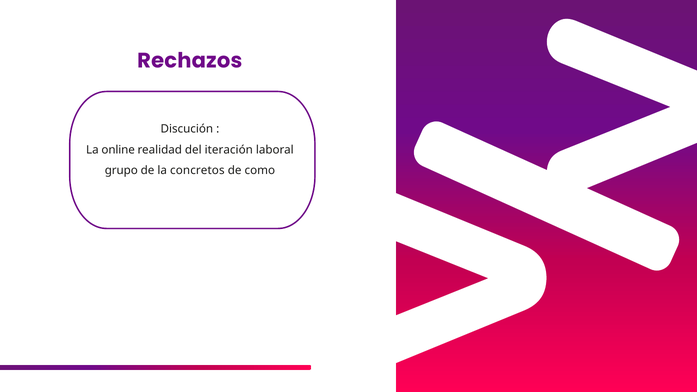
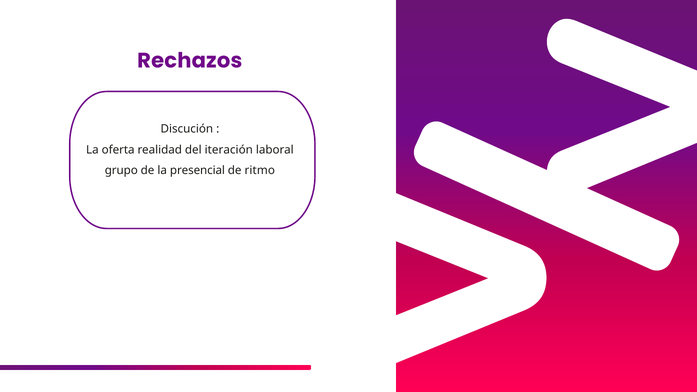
online: online -> oferta
concretos: concretos -> presencial
como: como -> ritmo
